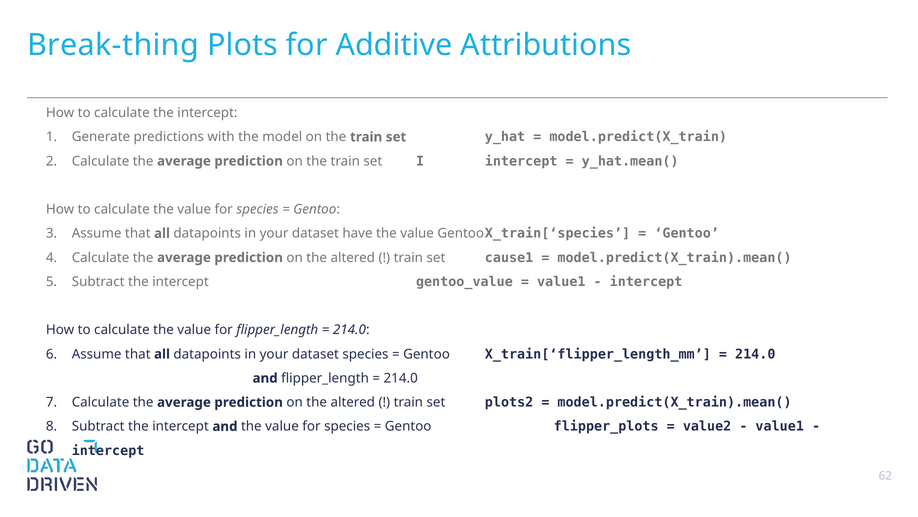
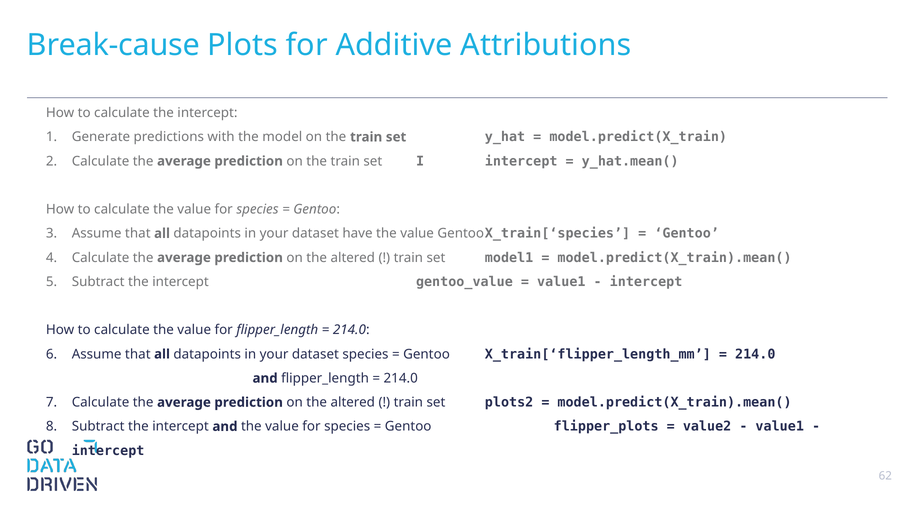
Break-thing: Break-thing -> Break-cause
cause1: cause1 -> model1
